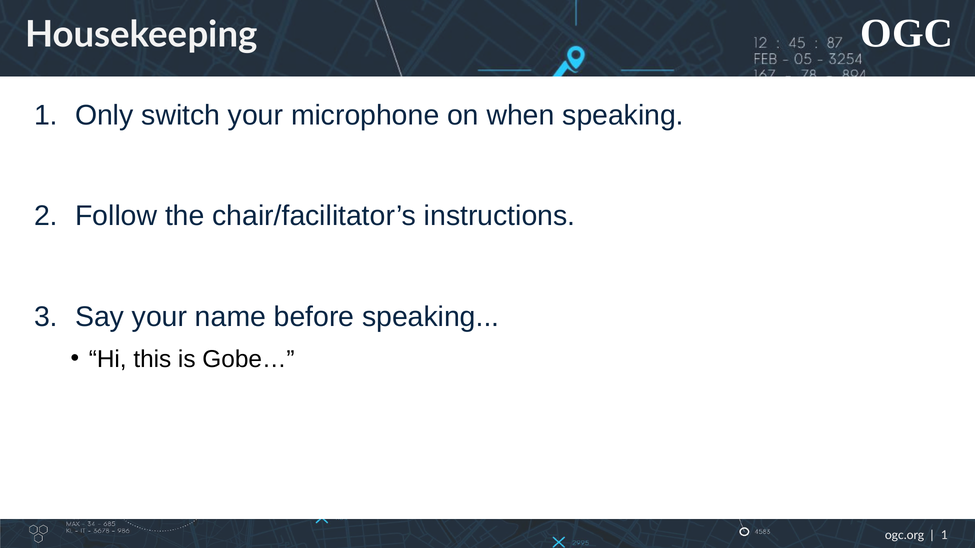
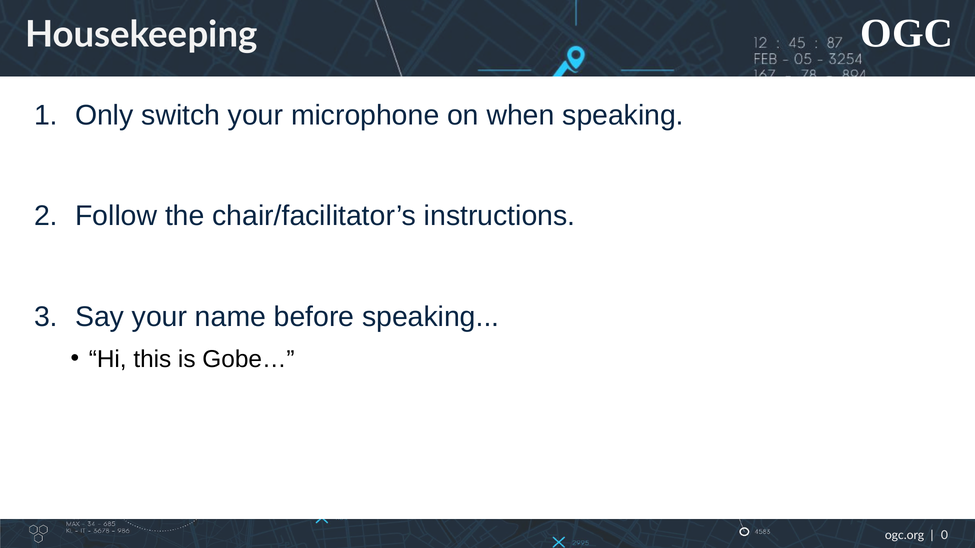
1 at (945, 536): 1 -> 0
